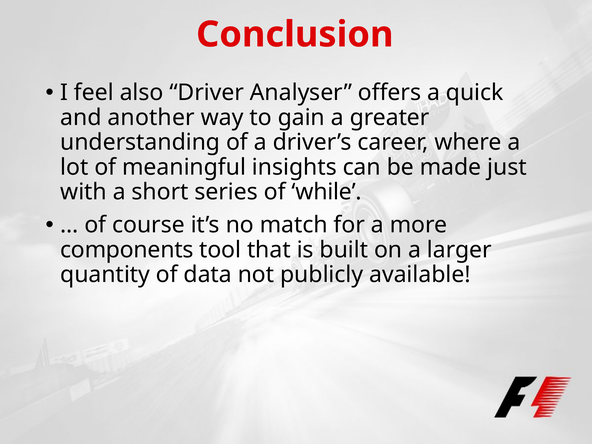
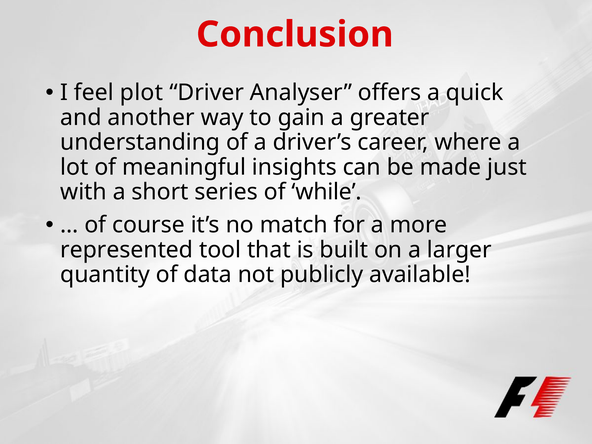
also: also -> plot
components: components -> represented
